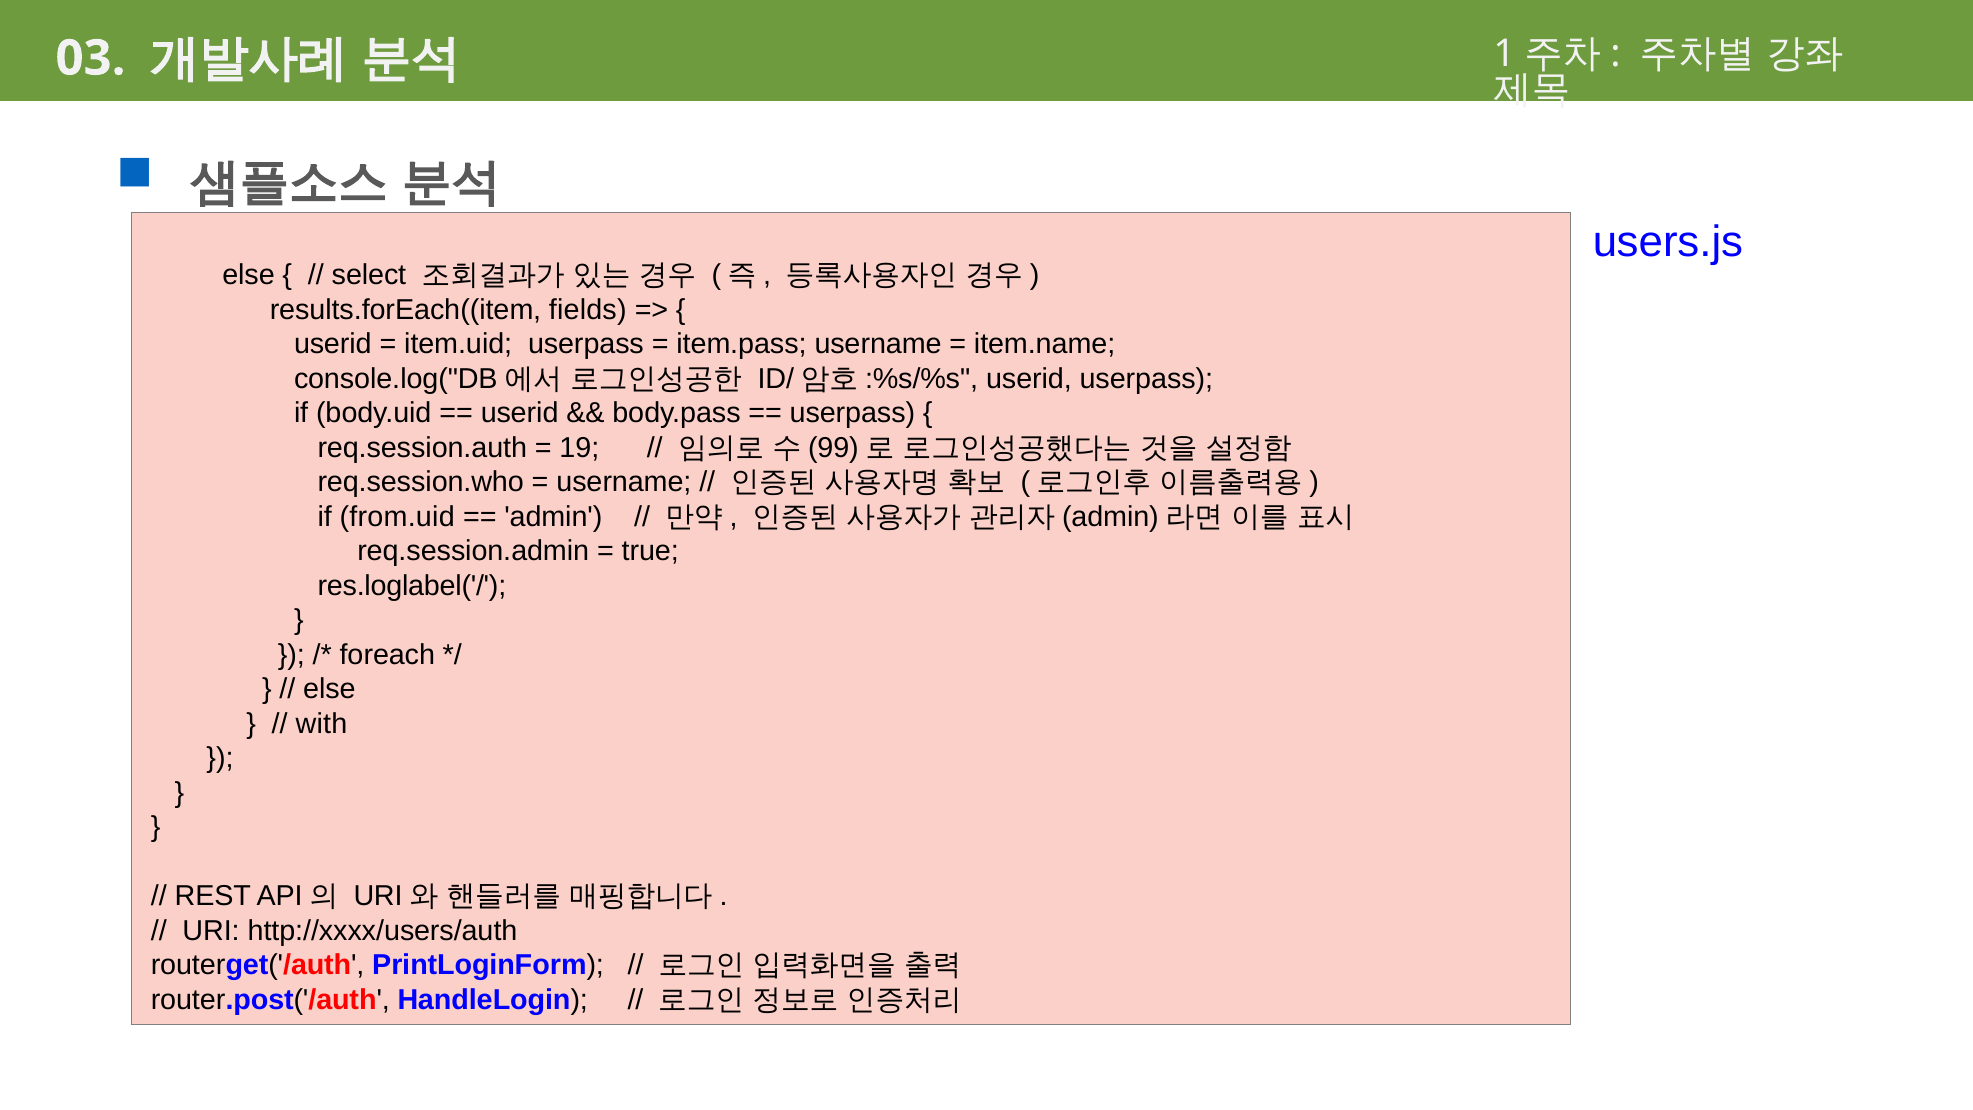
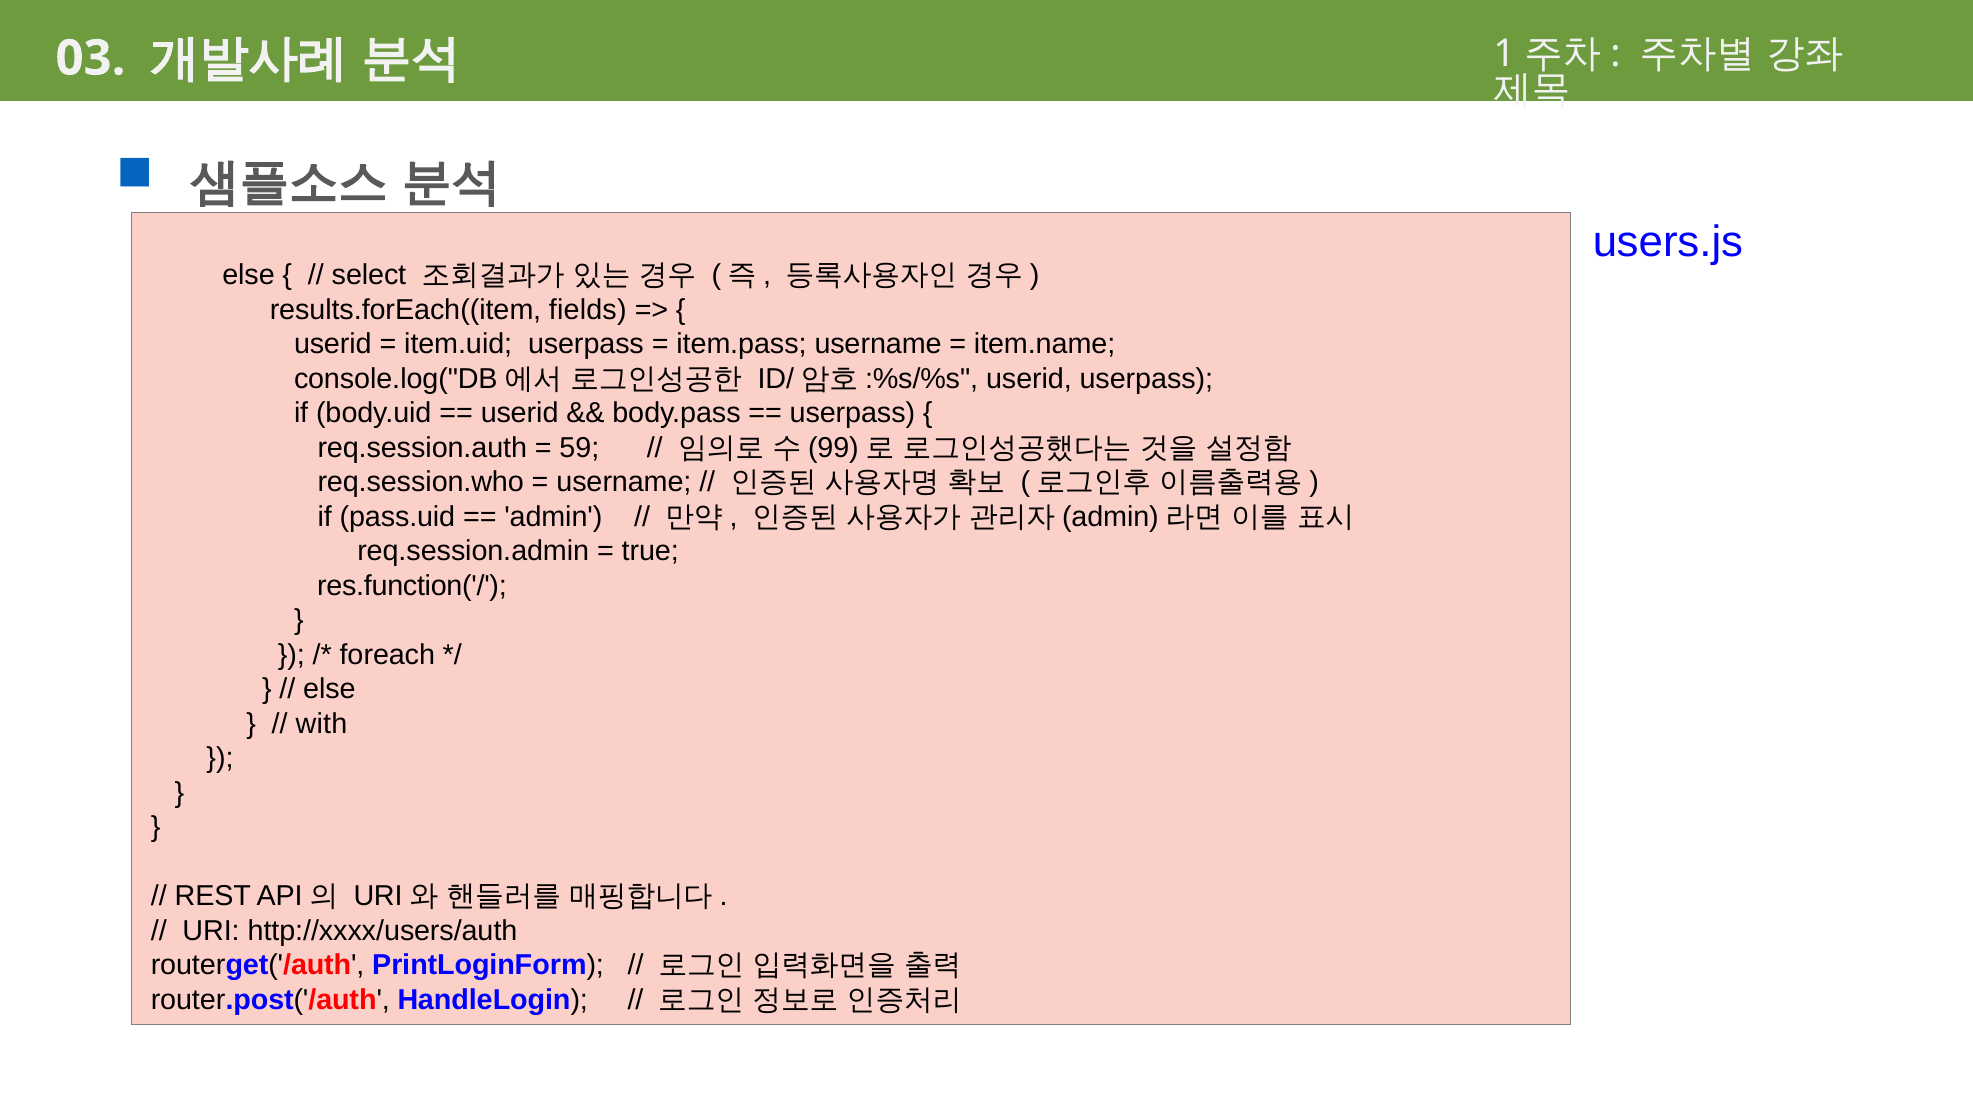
19: 19 -> 59
from.uid: from.uid -> pass.uid
res.loglabel('/: res.loglabel('/ -> res.function('/
